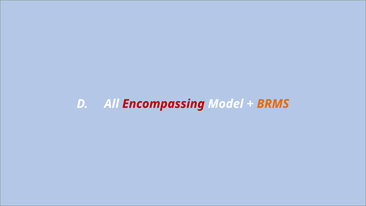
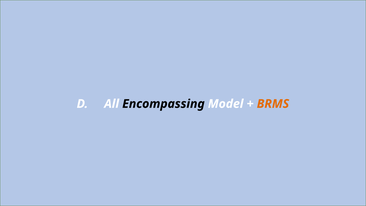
Encompassing colour: red -> black
